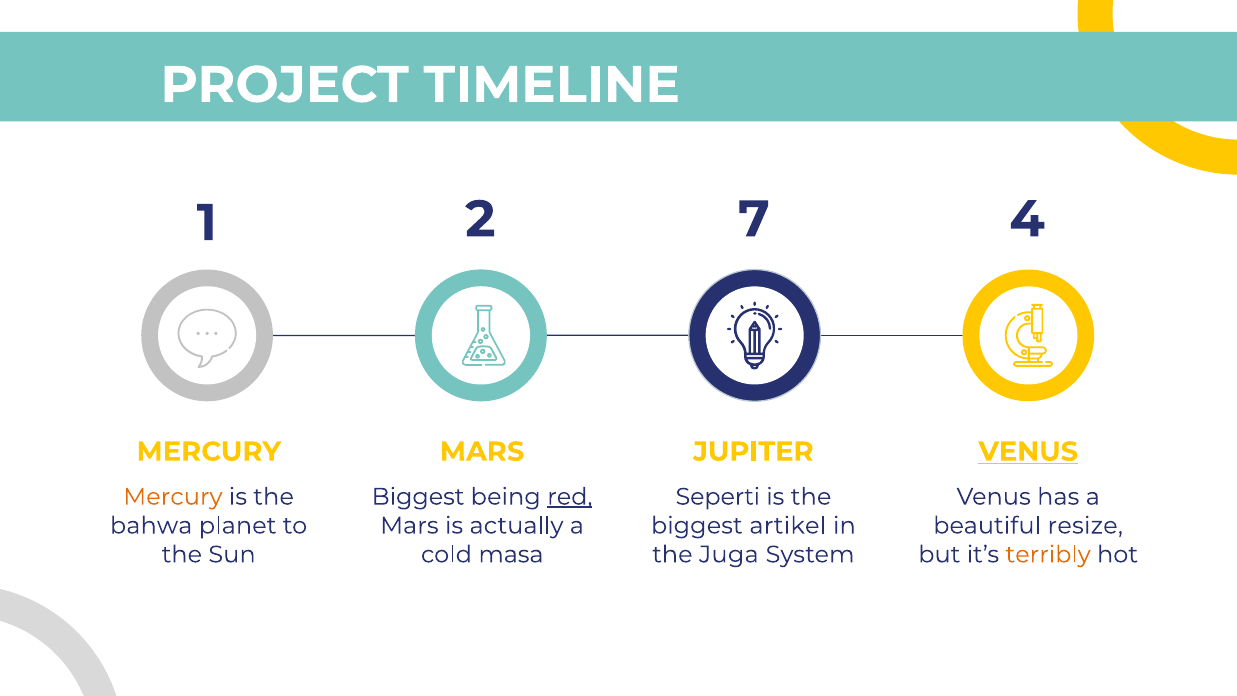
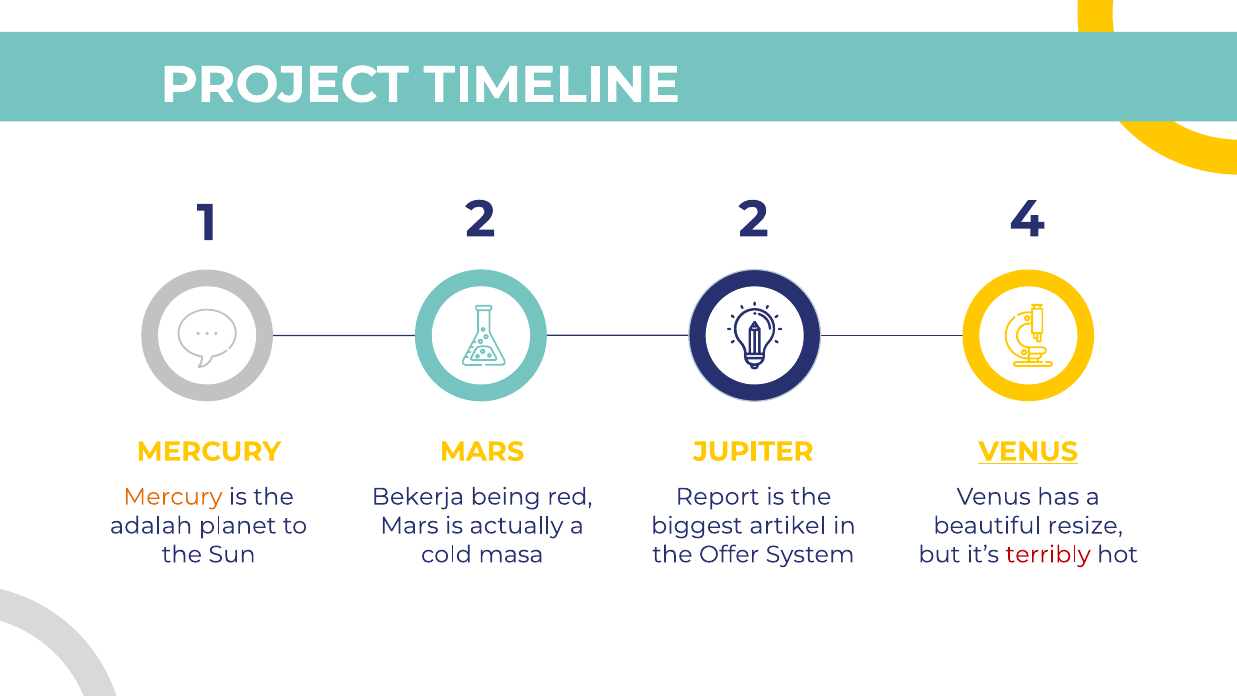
2 7: 7 -> 2
Biggest at (418, 497): Biggest -> Bekerja
red underline: present -> none
Seperti: Seperti -> Report
bahwa: bahwa -> adalah
Juga: Juga -> Offer
terribly colour: orange -> red
